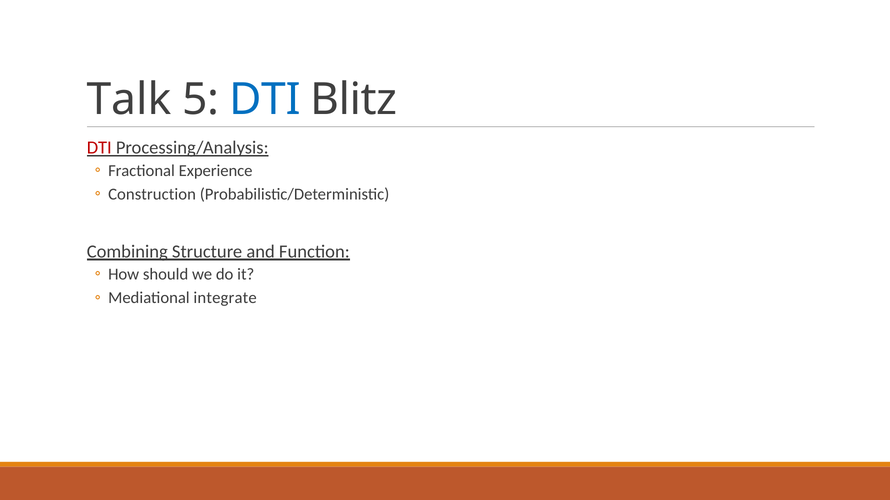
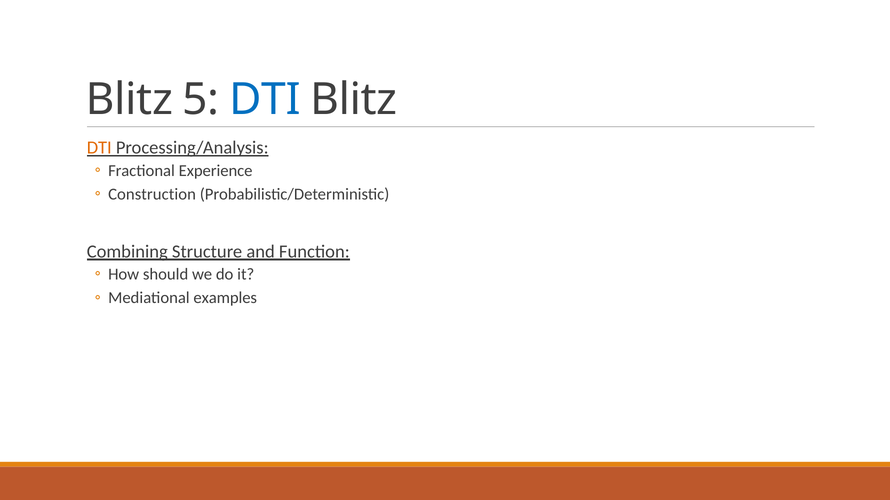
Talk at (129, 100): Talk -> Blitz
DTI at (99, 148) colour: red -> orange
integrate: integrate -> examples
